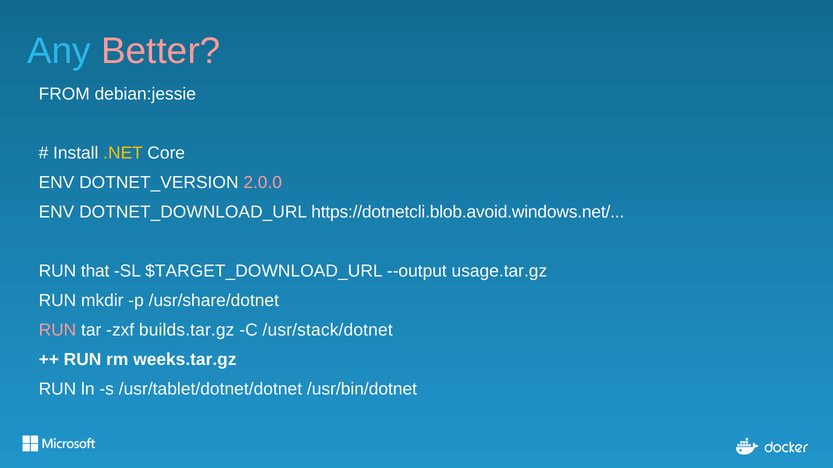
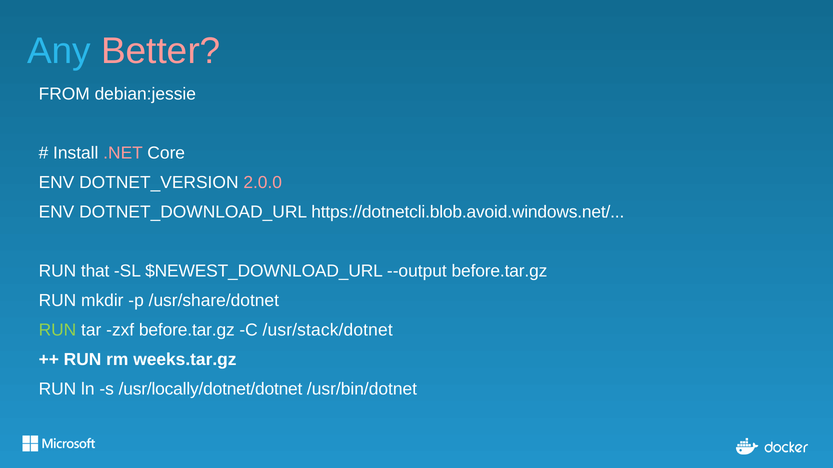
.NET colour: yellow -> pink
$TARGET_DOWNLOAD_URL: $TARGET_DOWNLOAD_URL -> $NEWEST_DOWNLOAD_URL
--output usage.tar.gz: usage.tar.gz -> before.tar.gz
RUN at (57, 330) colour: pink -> light green
zxf builds.tar.gz: builds.tar.gz -> before.tar.gz
/usr/tablet/dotnet/dotnet: /usr/tablet/dotnet/dotnet -> /usr/locally/dotnet/dotnet
